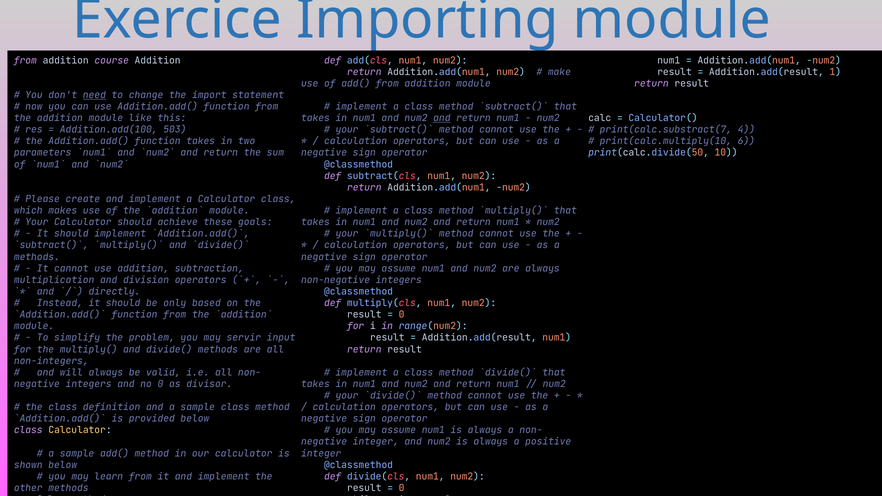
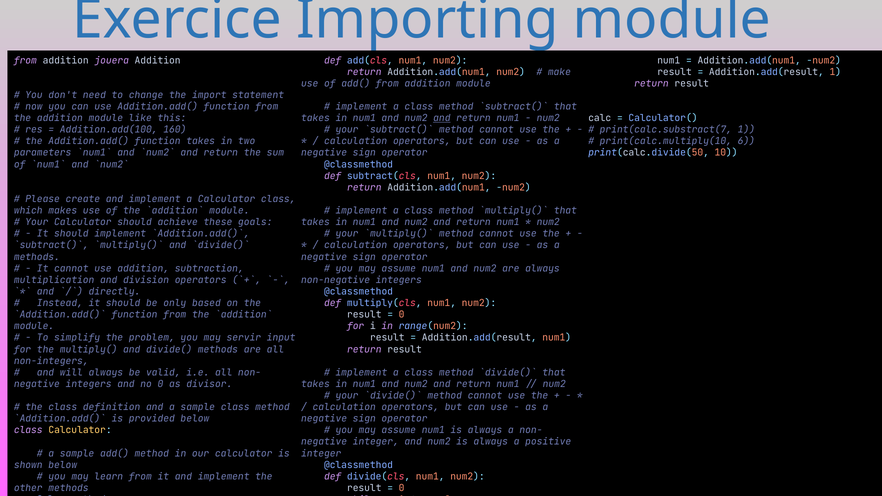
course: course -> jouera
need underline: present -> none
503: 503 -> 160
print(calc.substract(7 4: 4 -> 1
